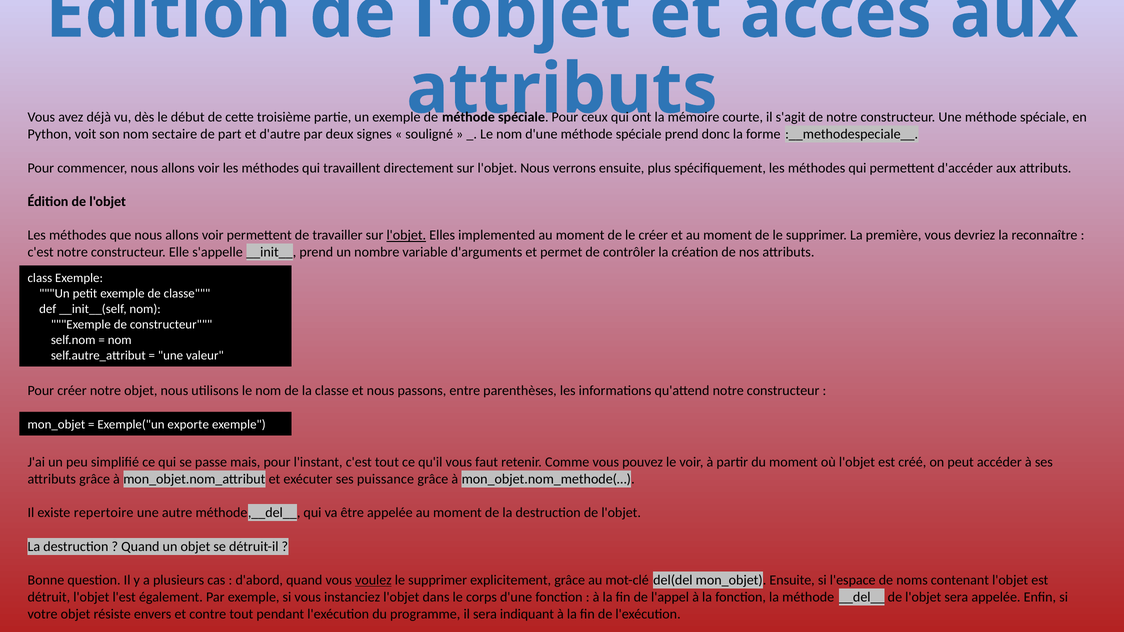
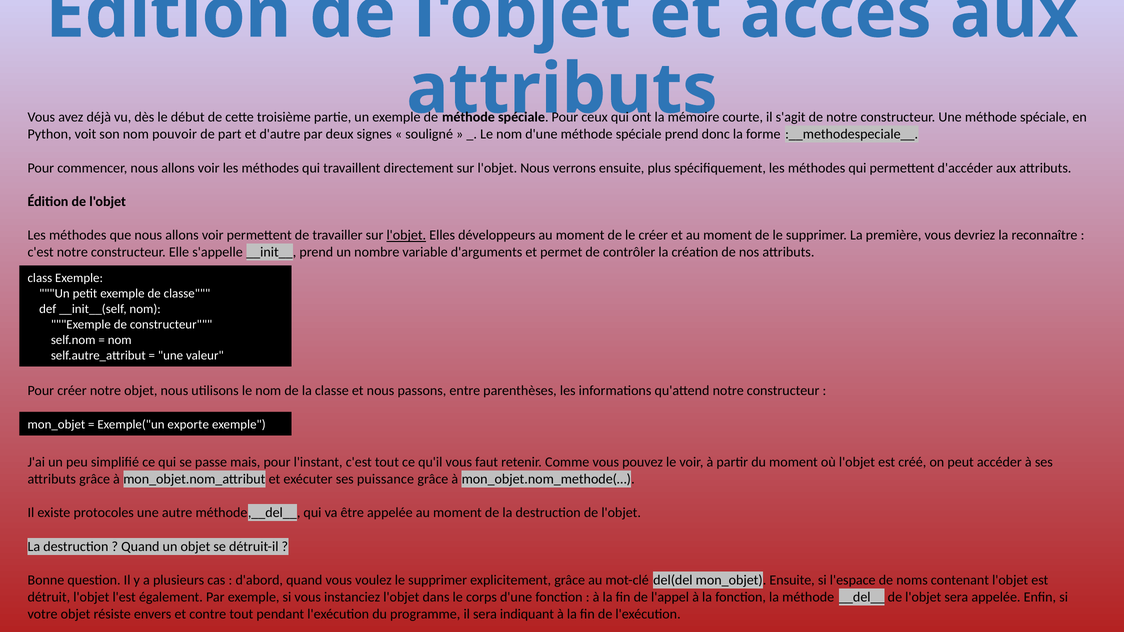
sectaire: sectaire -> pouvoir
implemented: implemented -> développeurs
repertoire: repertoire -> protocoles
voulez underline: present -> none
